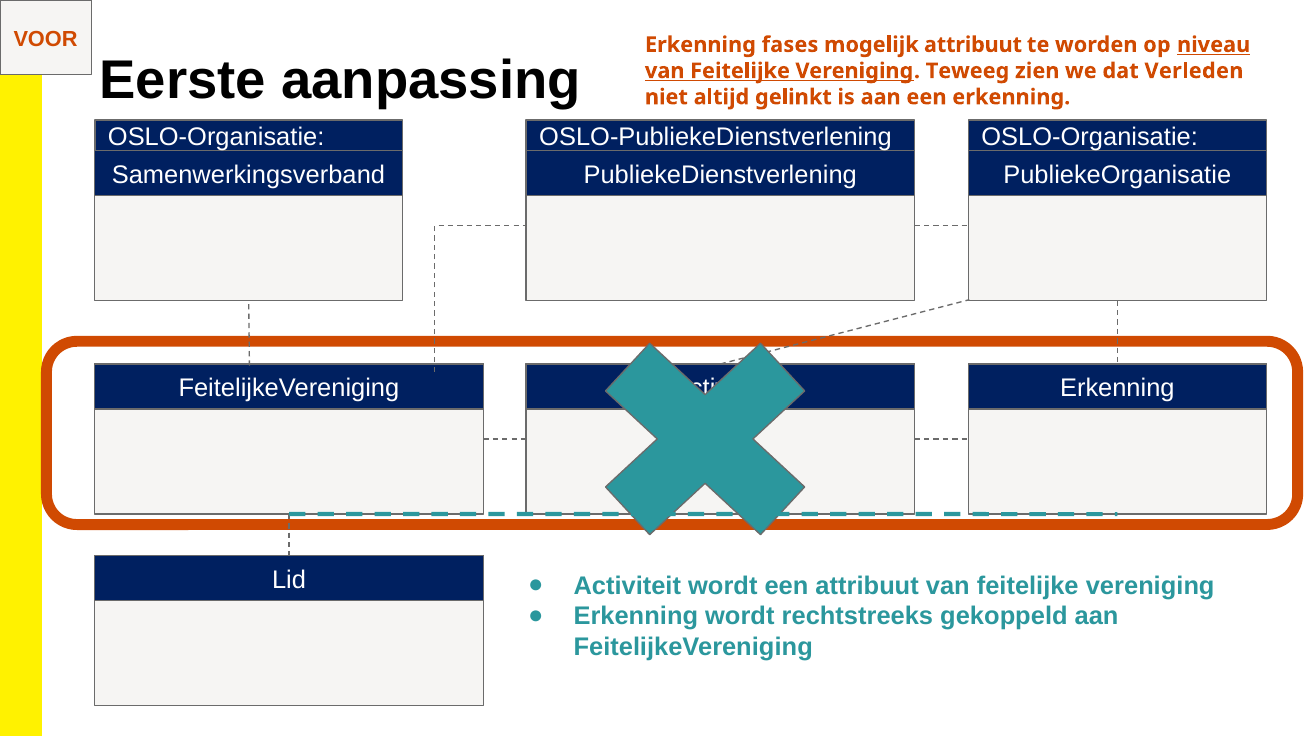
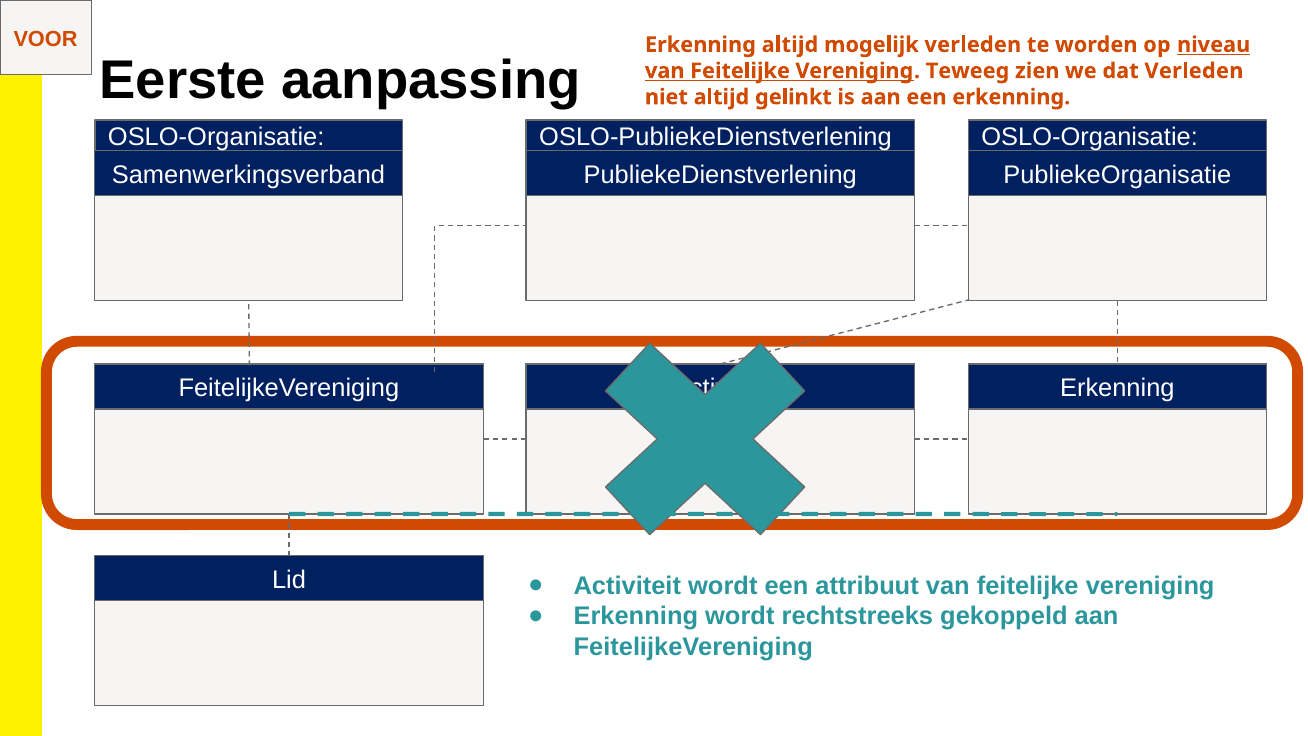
Erkenning fases: fases -> altijd
mogelijk attribuut: attribuut -> verleden
